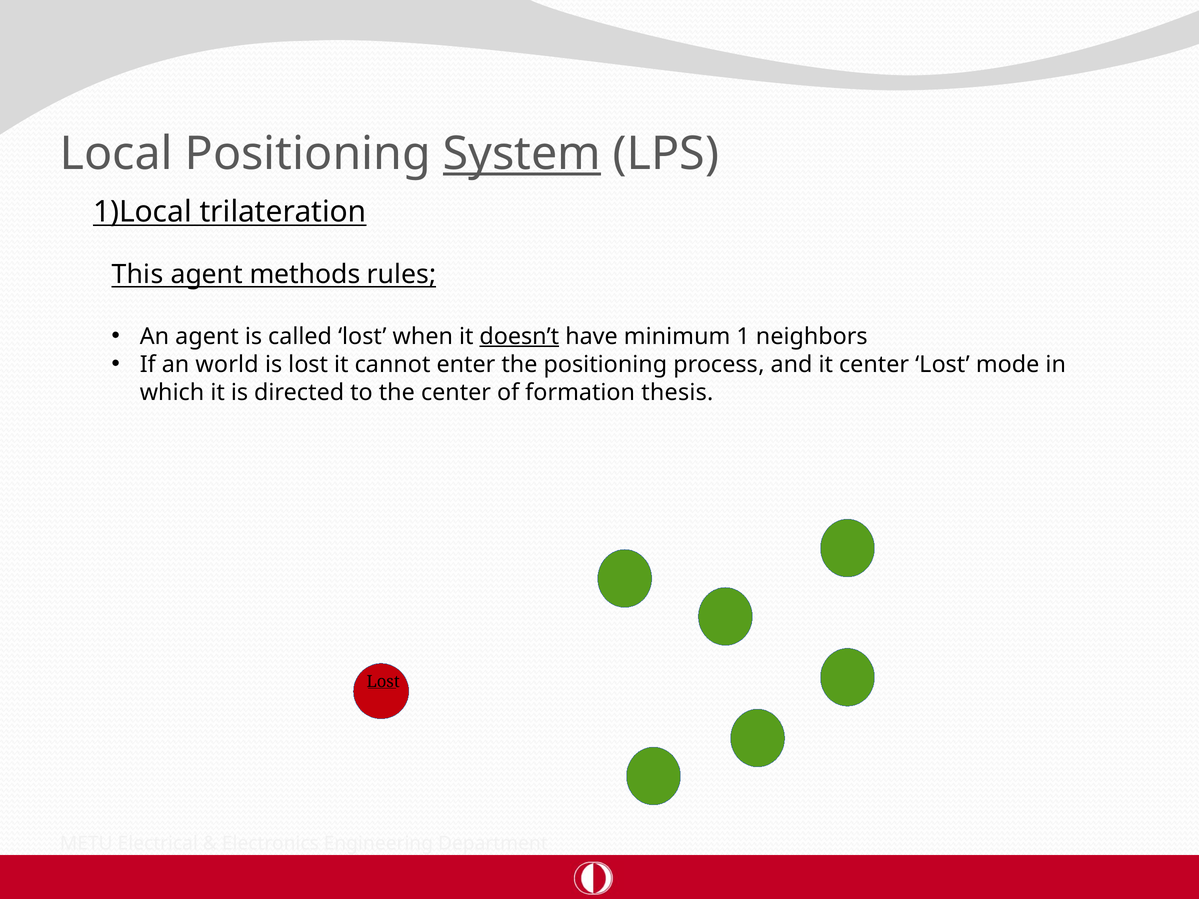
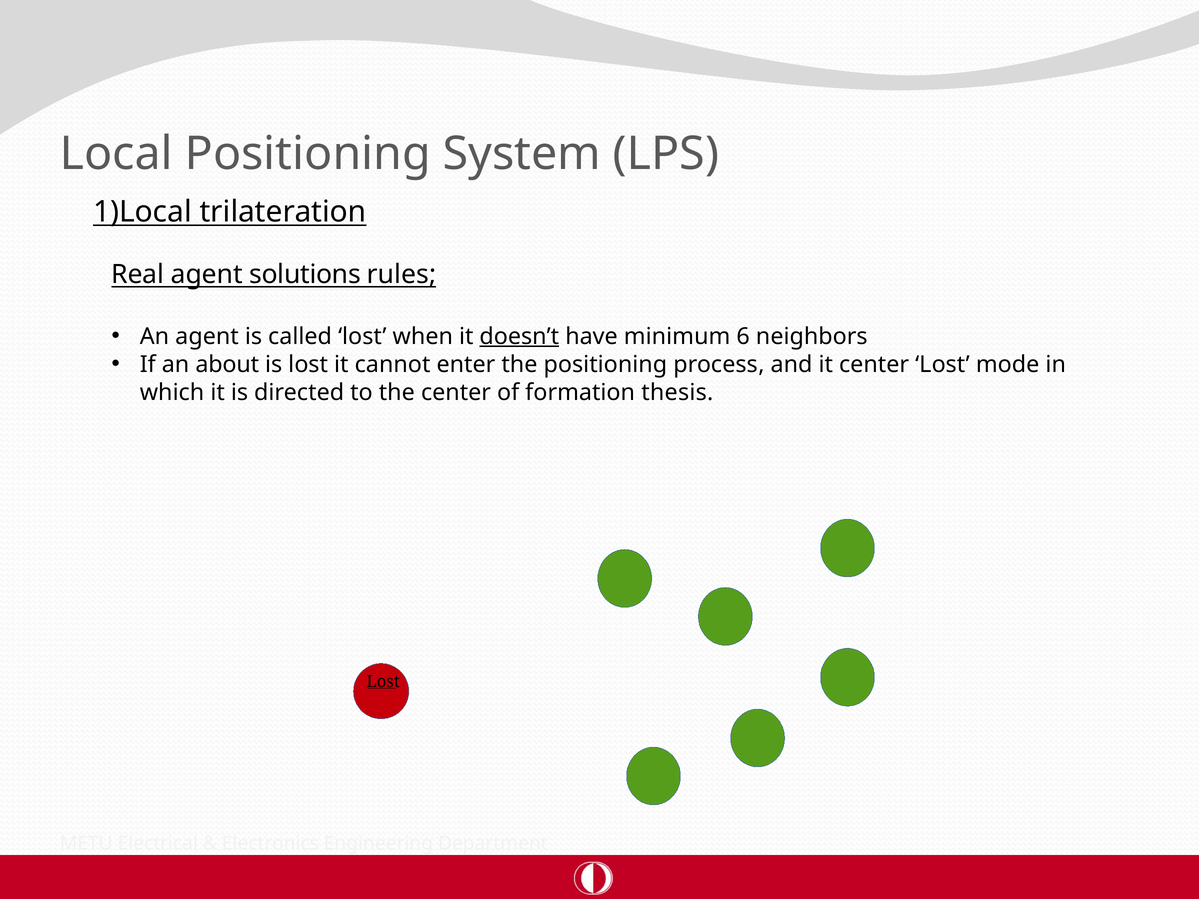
System underline: present -> none
This: This -> Real
methods: methods -> solutions
1: 1 -> 6
world: world -> about
